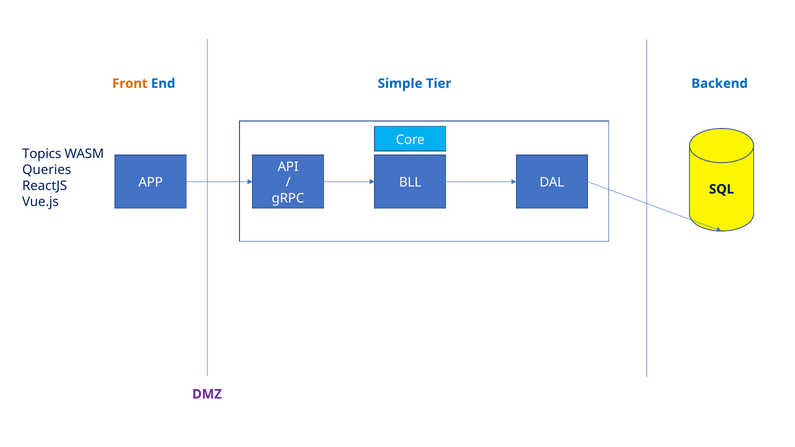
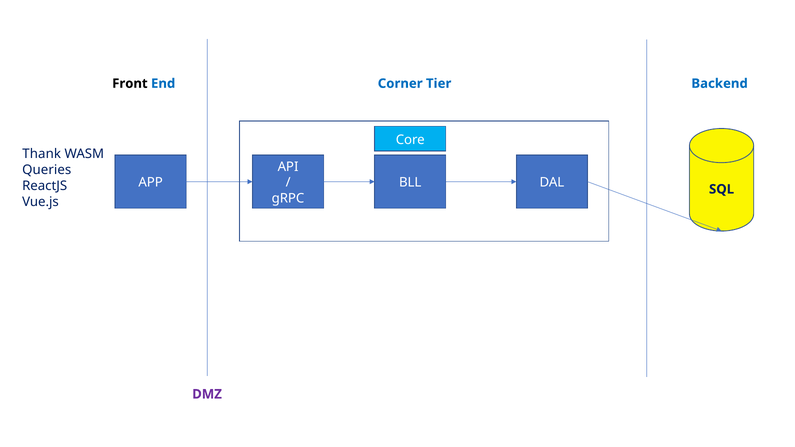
Front colour: orange -> black
Simple: Simple -> Corner
Topics: Topics -> Thank
